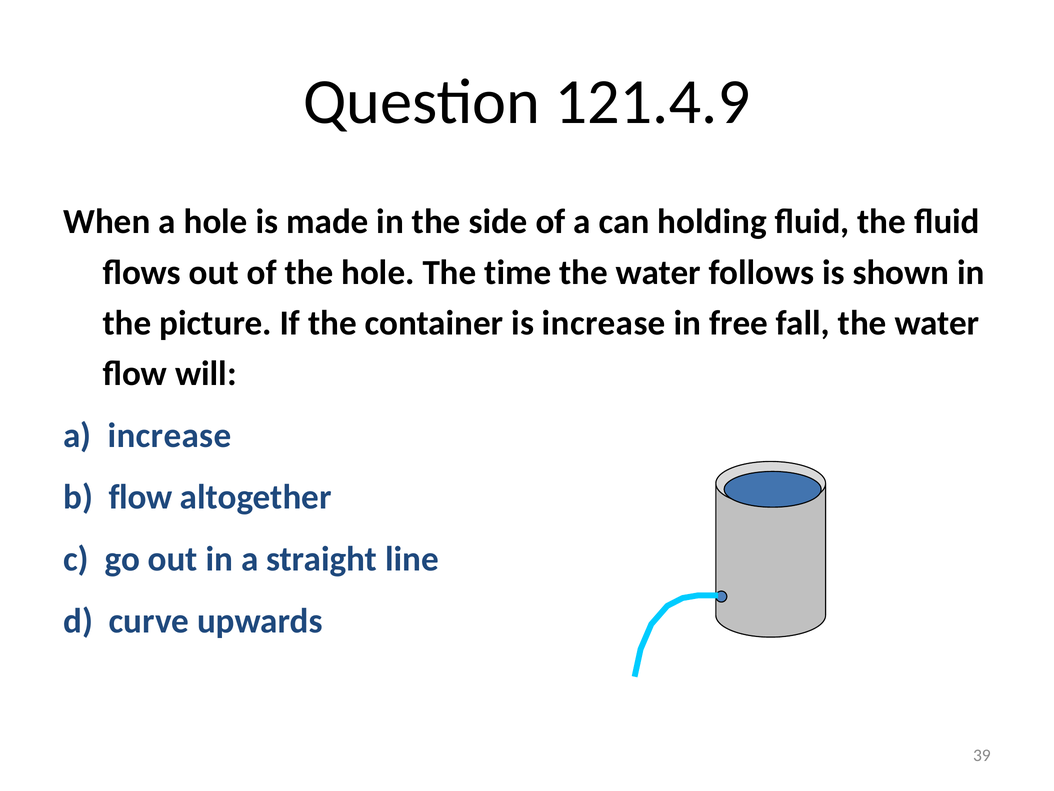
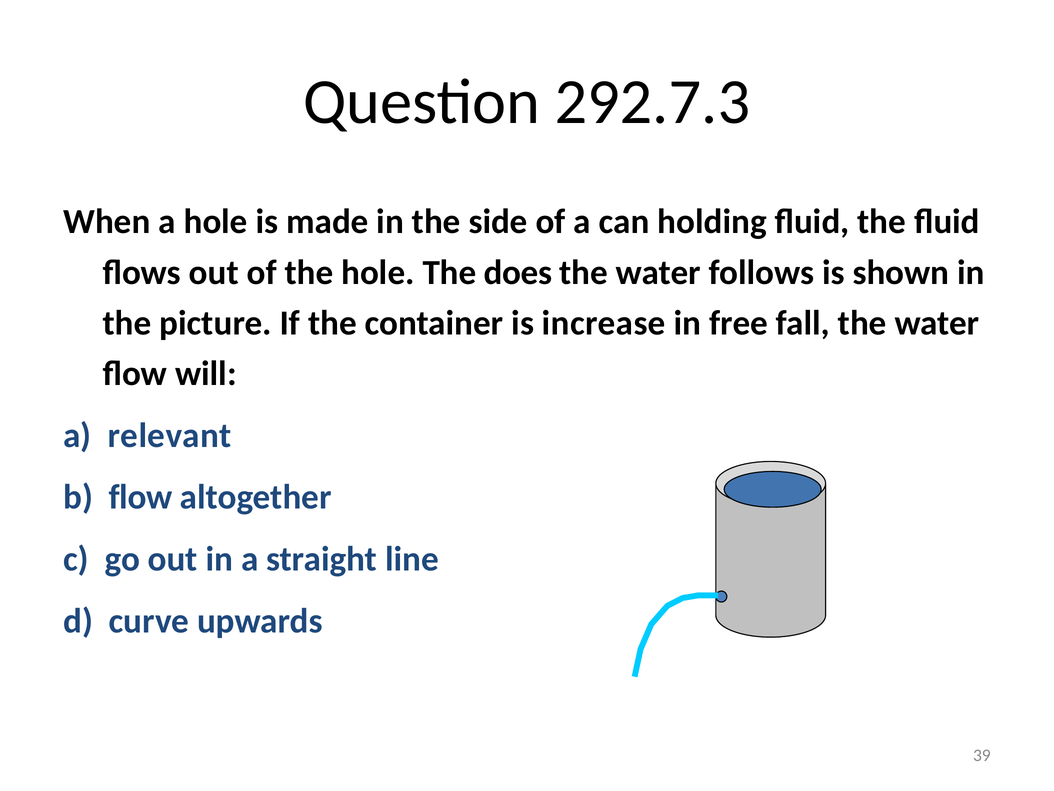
121.4.9: 121.4.9 -> 292.7.3
time: time -> does
a increase: increase -> relevant
